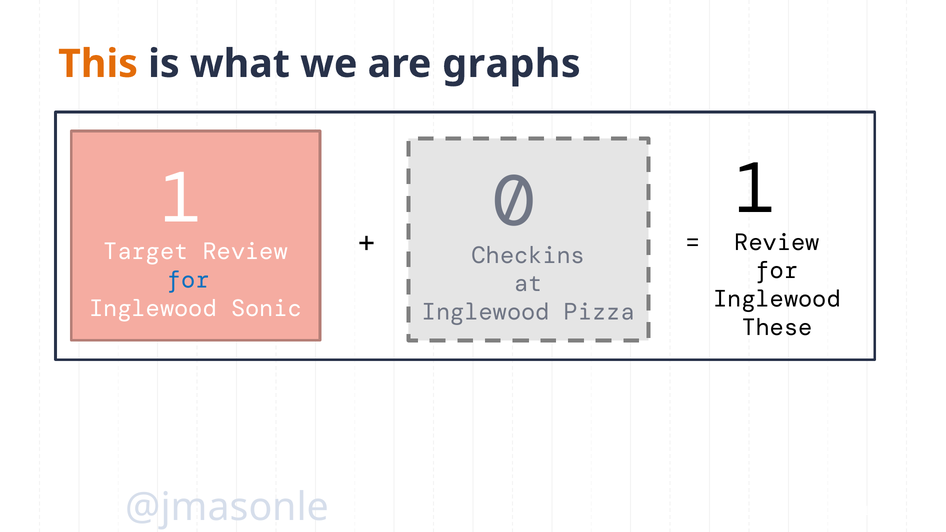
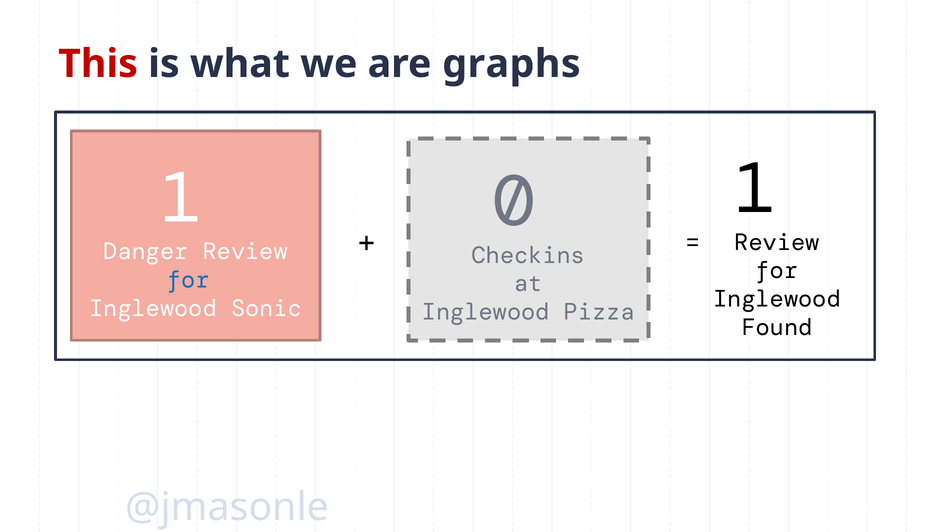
This colour: orange -> red
Target: Target -> Danger
These: These -> Found
